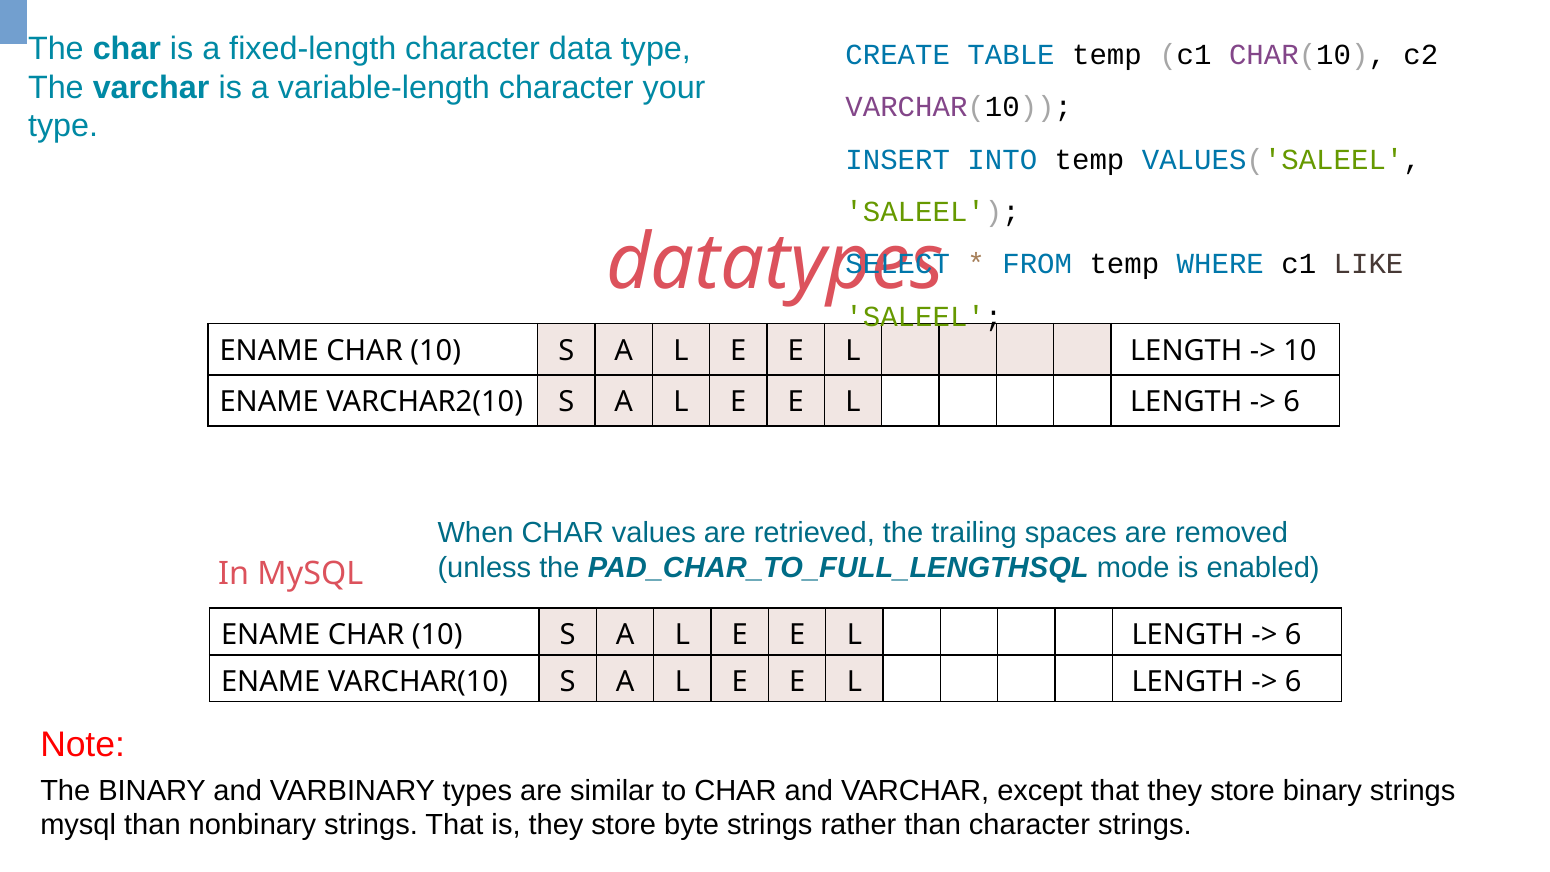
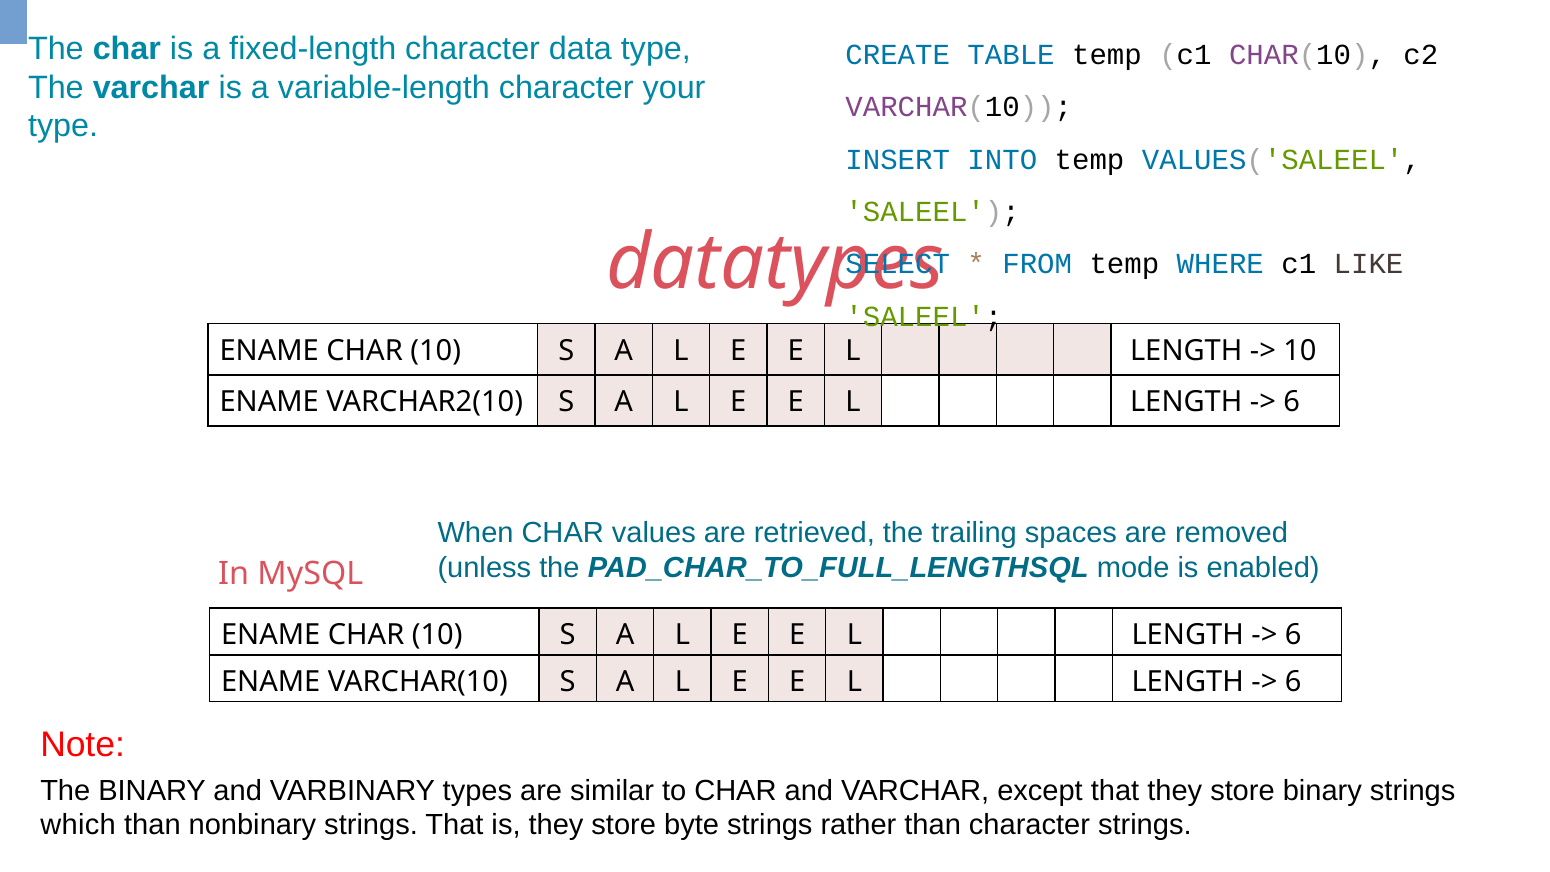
mysql at (78, 825): mysql -> which
